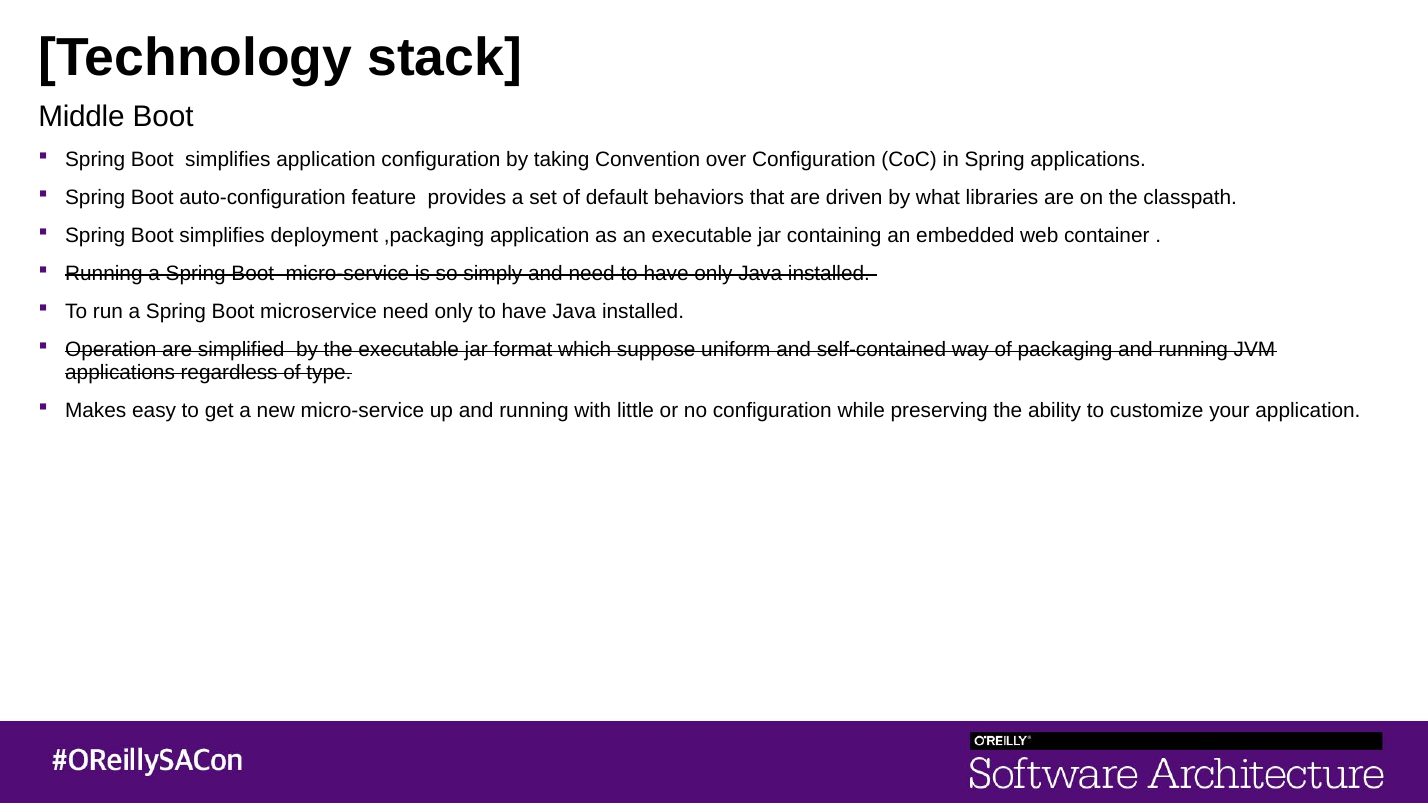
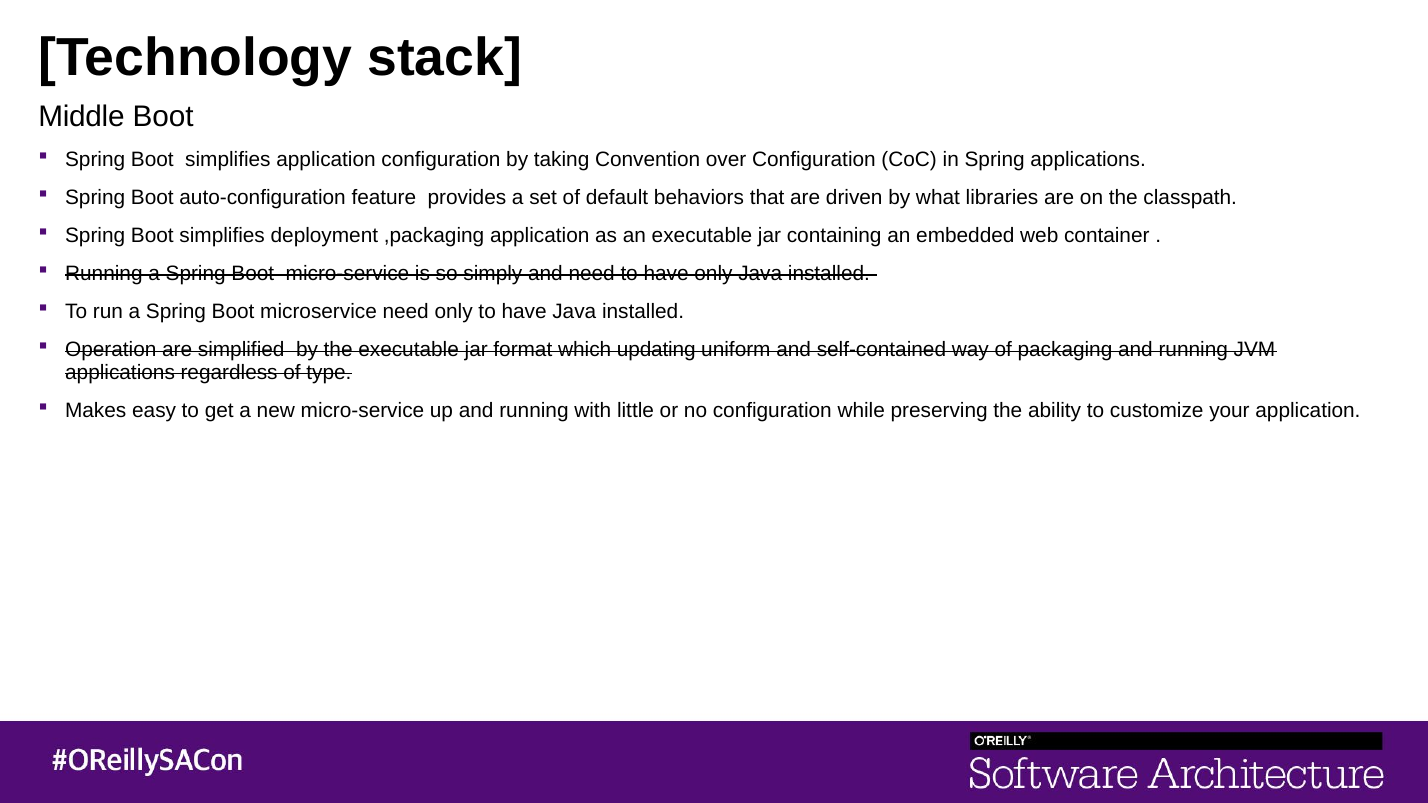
suppose: suppose -> updating
